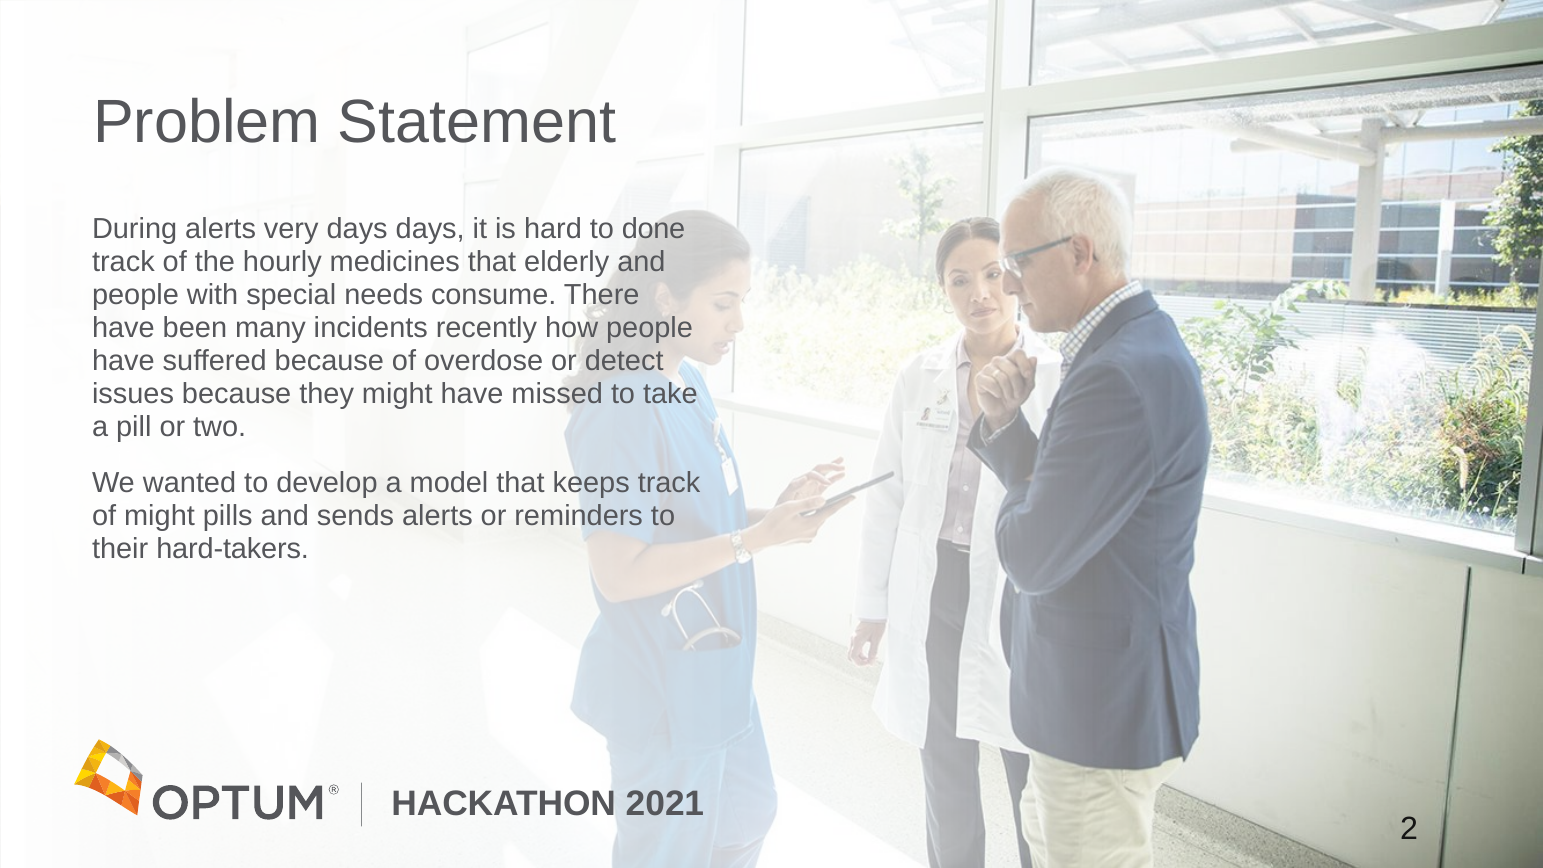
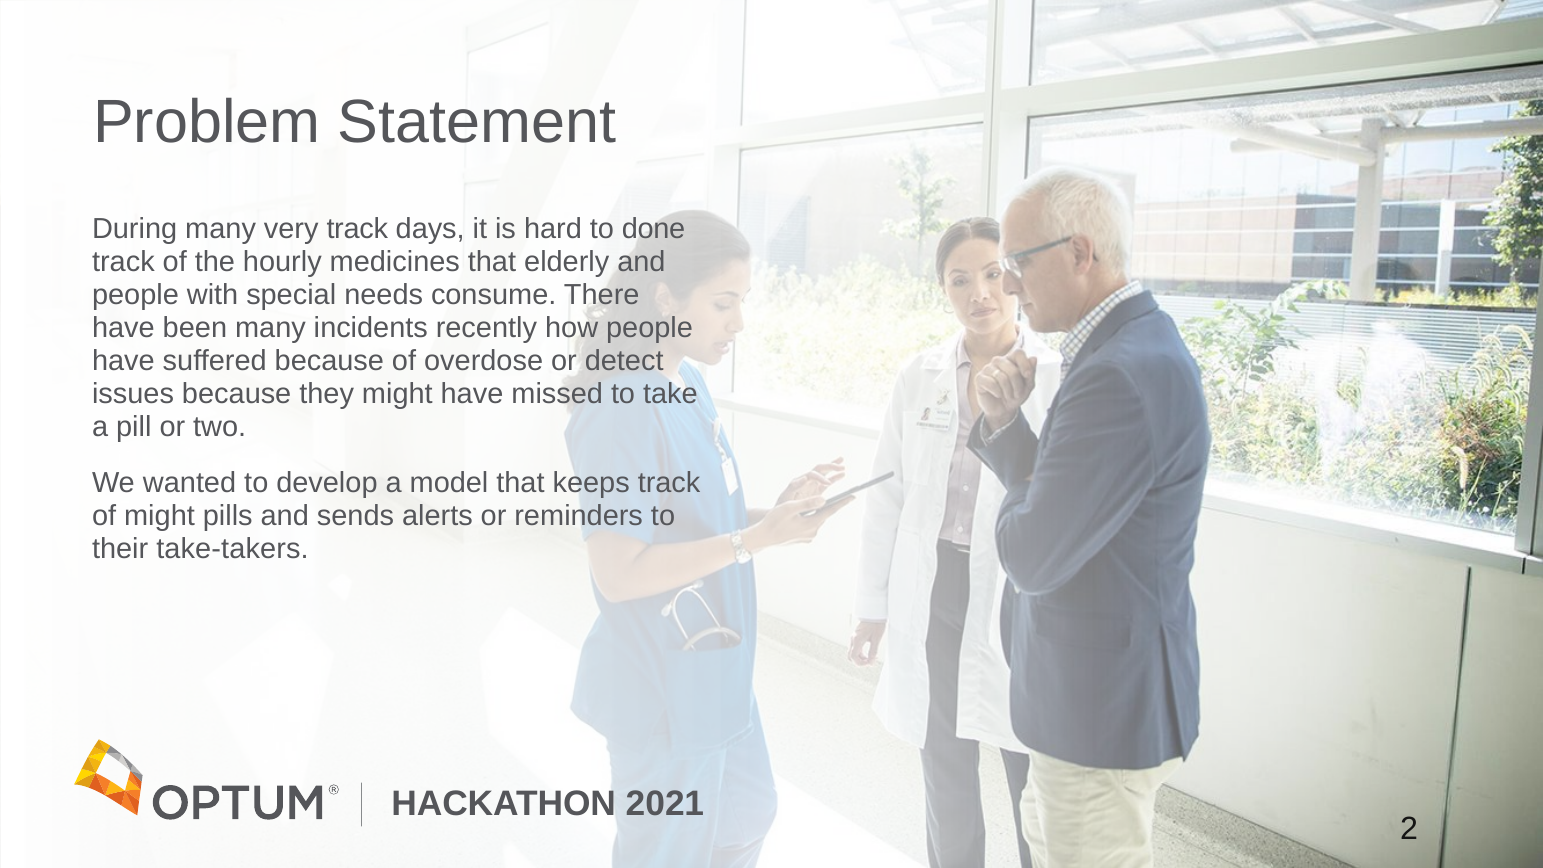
During alerts: alerts -> many
very days: days -> track
hard-takers: hard-takers -> take-takers
